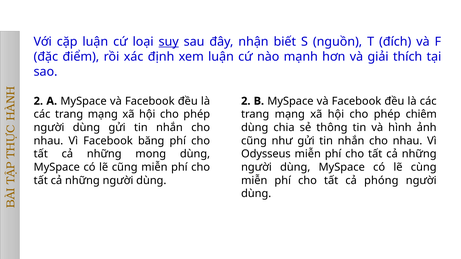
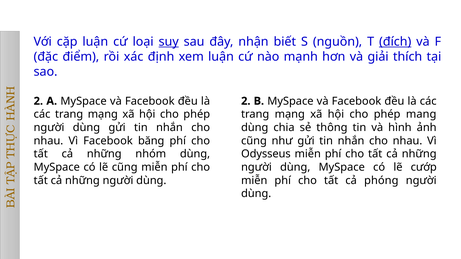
đích underline: none -> present
chiêm: chiêm -> mang
mong: mong -> nhóm
cùng: cùng -> cướp
